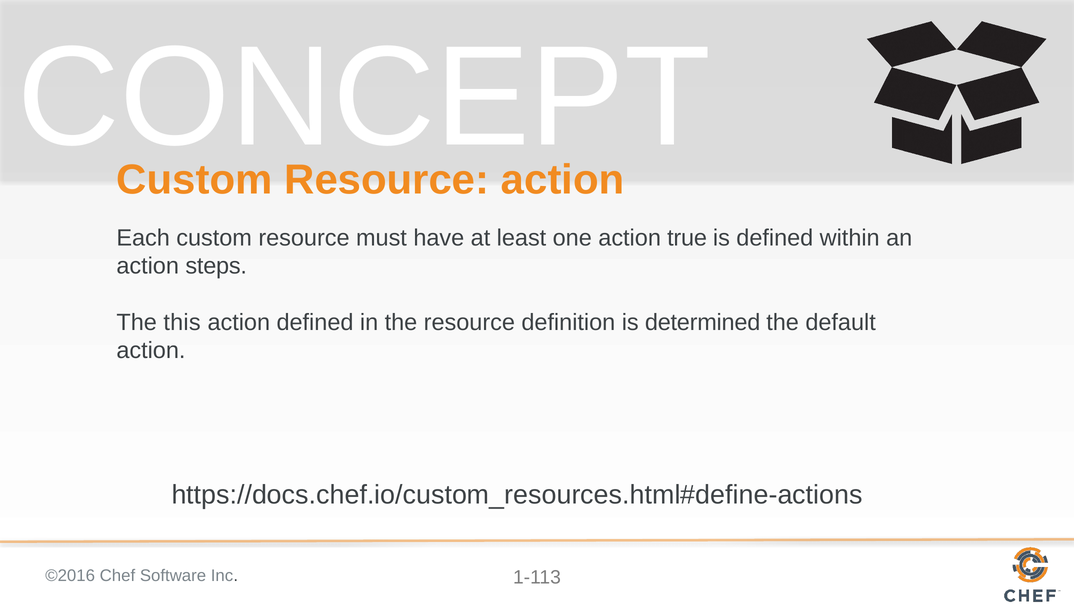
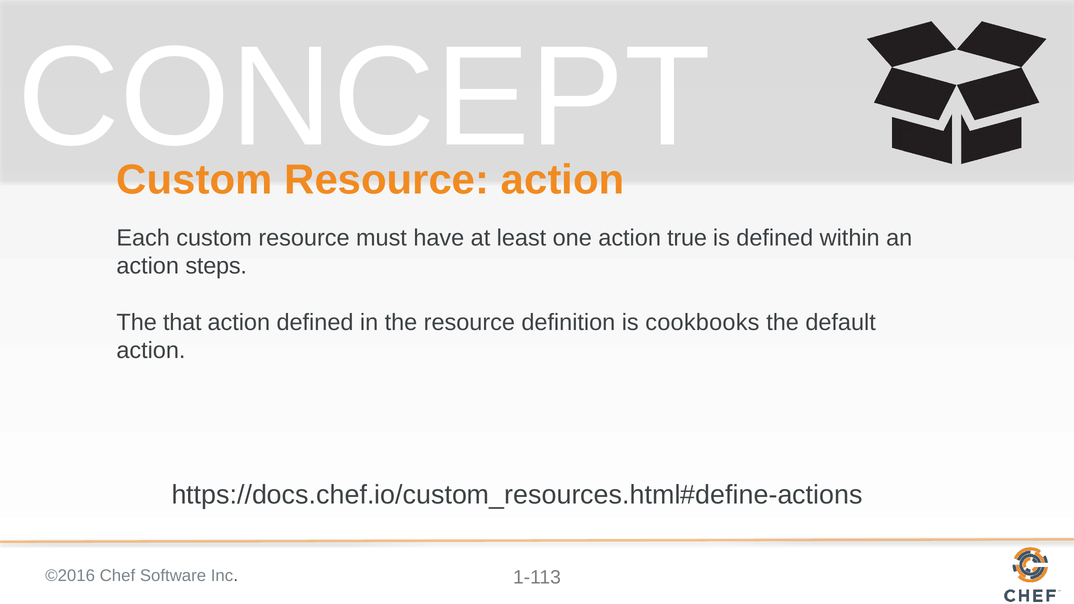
this: this -> that
determined: determined -> cookbooks
